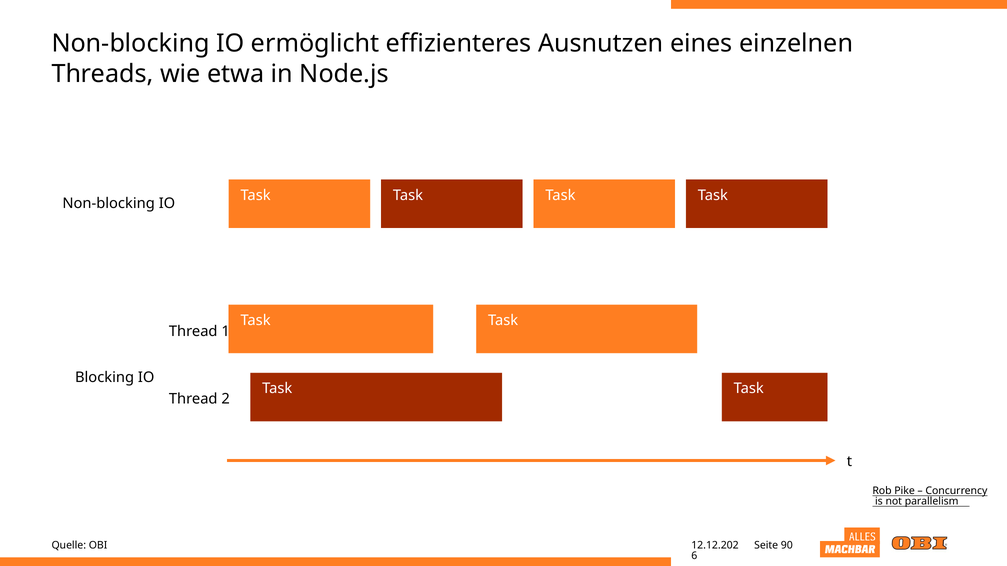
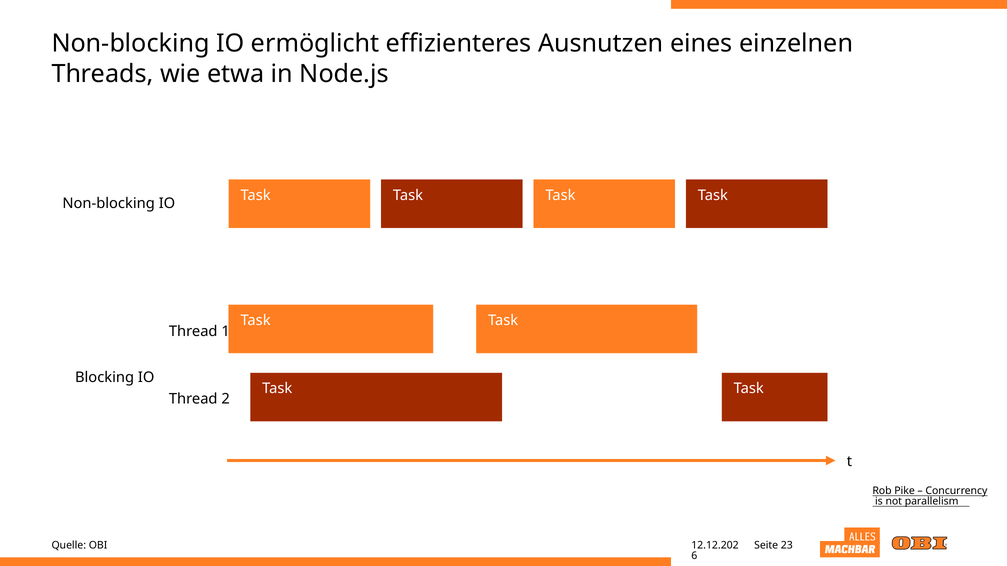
90: 90 -> 23
